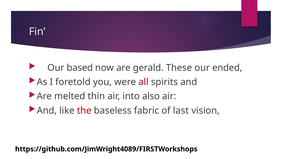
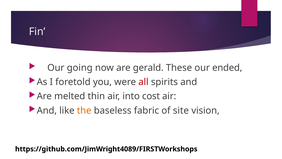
based: based -> going
also: also -> cost
the colour: red -> orange
last: last -> site
